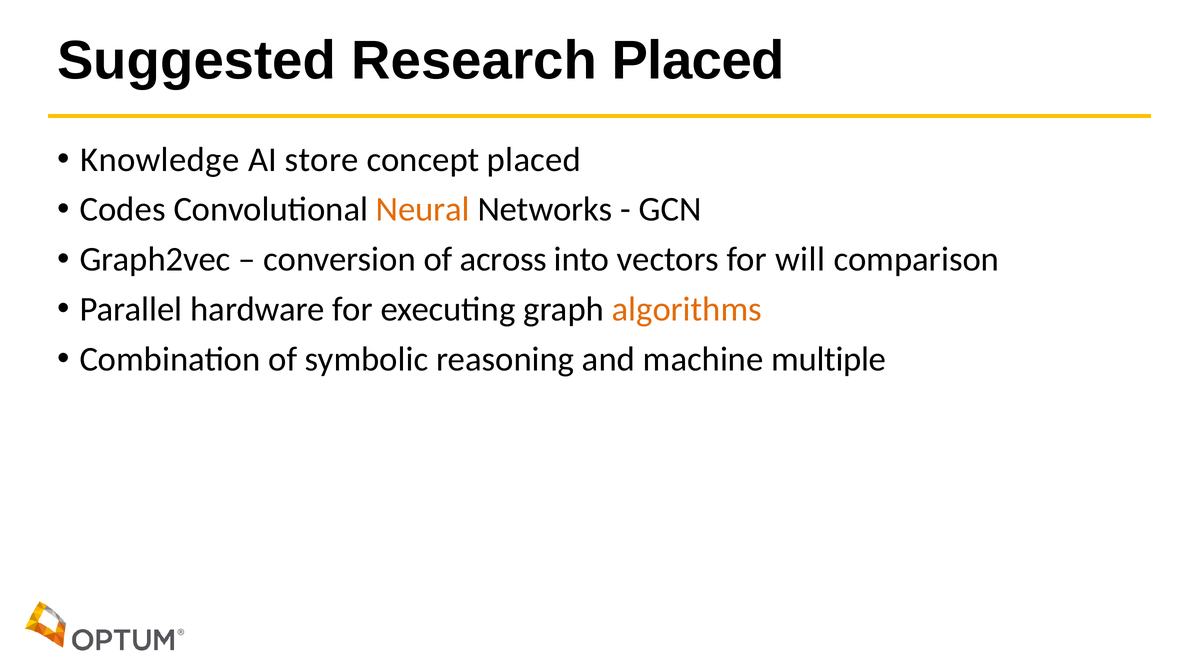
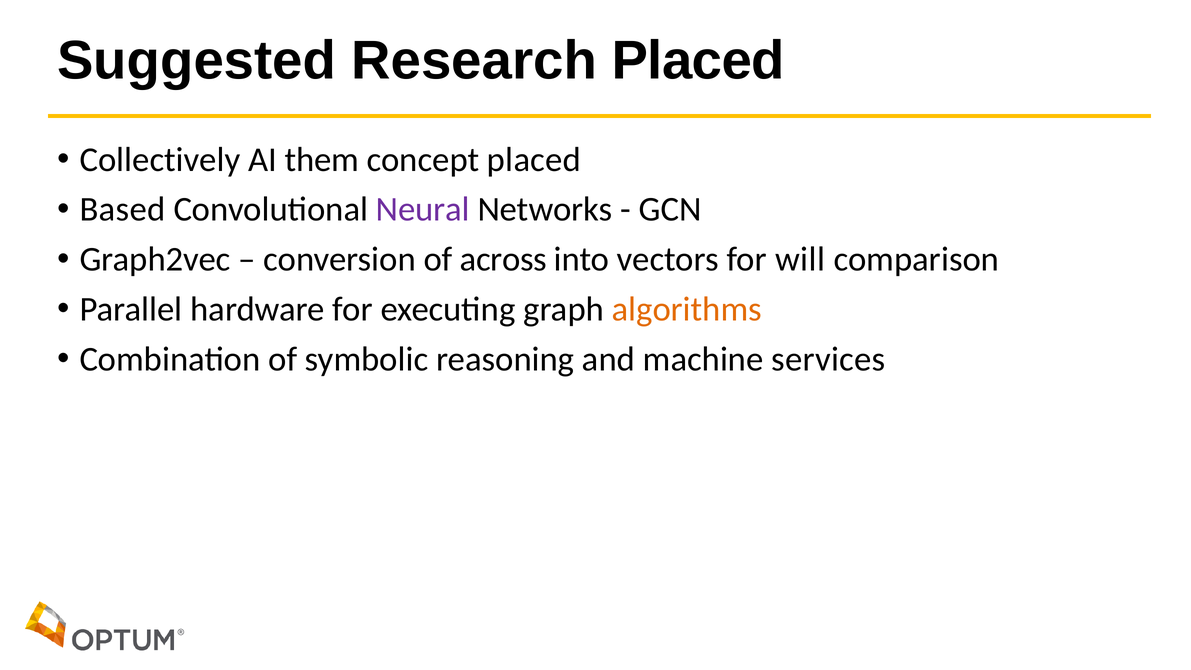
Knowledge: Knowledge -> Collectively
store: store -> them
Codes: Codes -> Based
Neural colour: orange -> purple
multiple: multiple -> services
